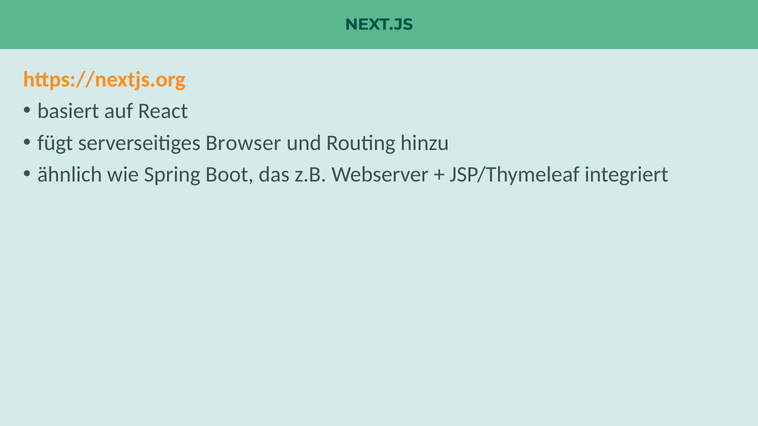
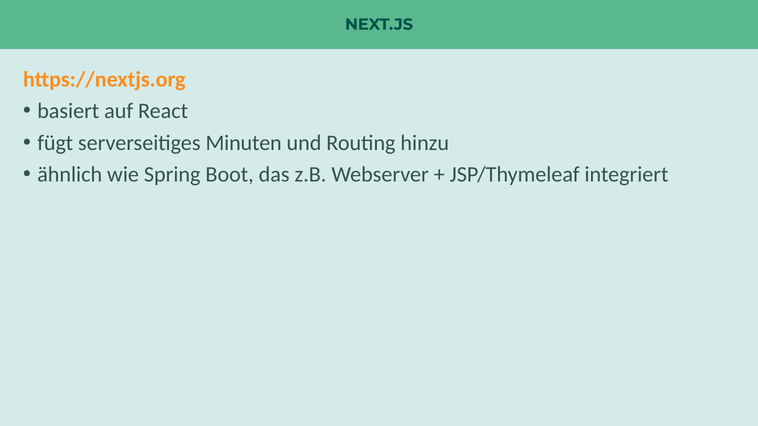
Browser: Browser -> Minuten
